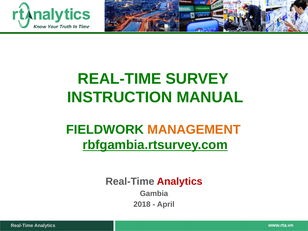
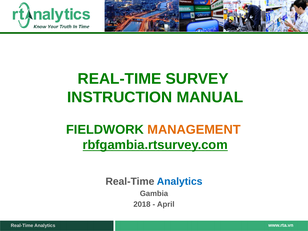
Analytics at (180, 181) colour: red -> blue
